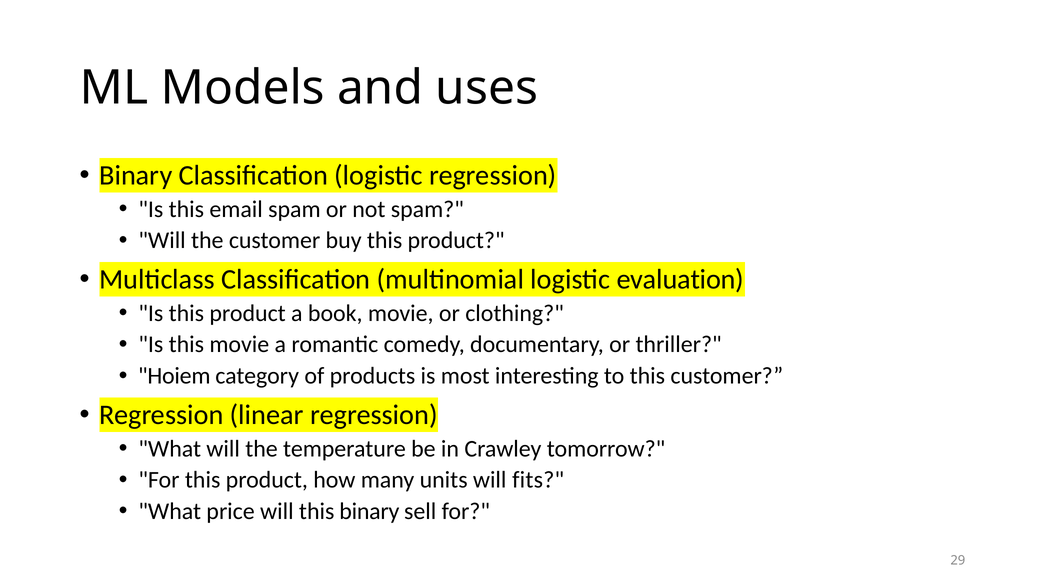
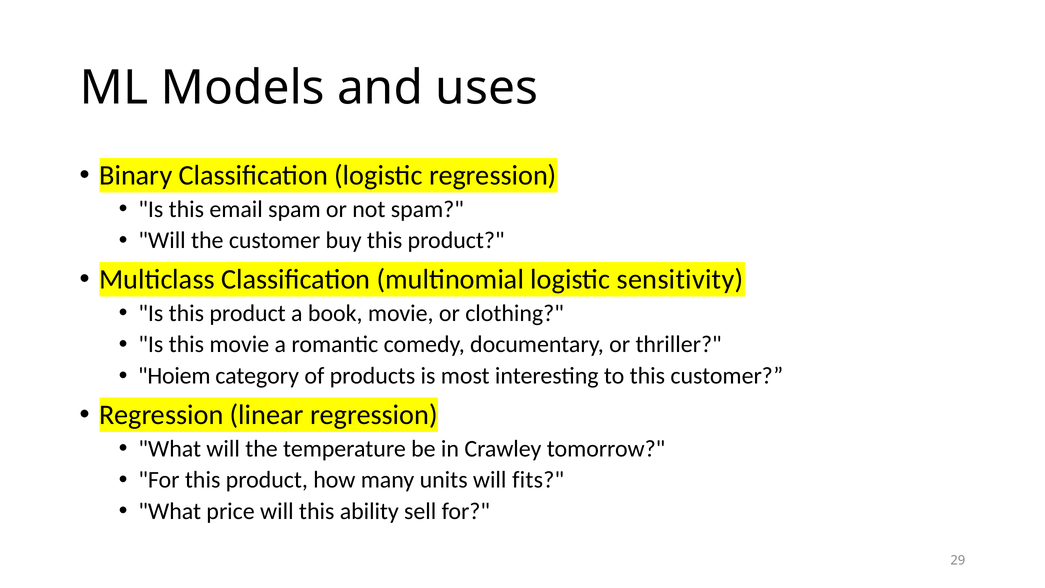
evaluation: evaluation -> sensitivity
this binary: binary -> ability
